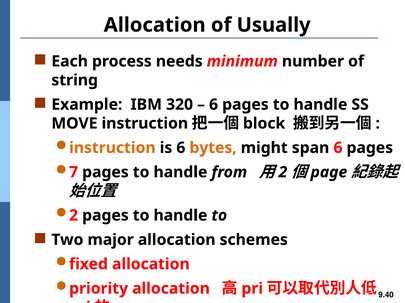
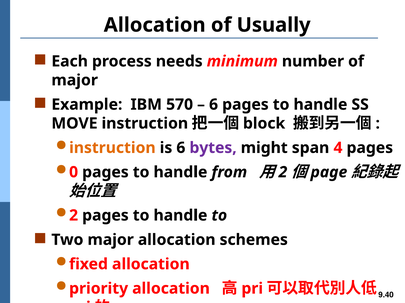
string at (75, 80): string -> major
320: 320 -> 570
bytes colour: orange -> purple
span 6: 6 -> 4
7: 7 -> 0
